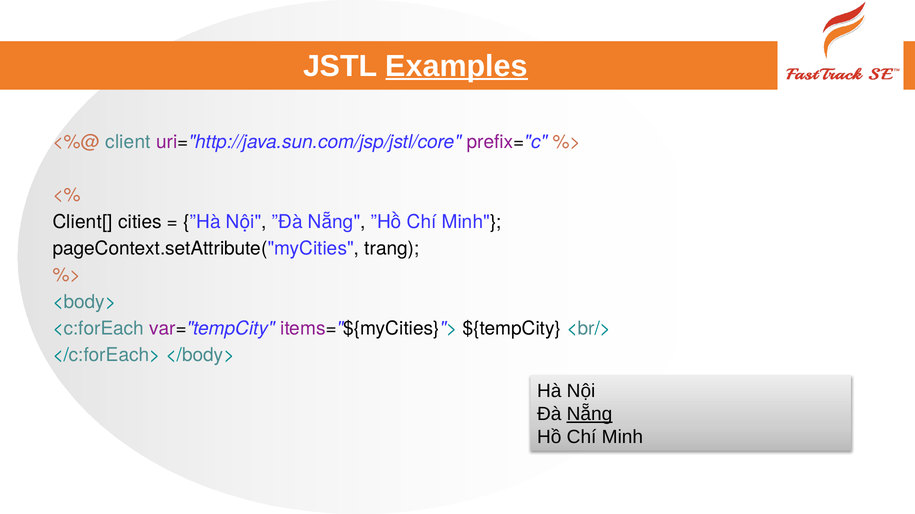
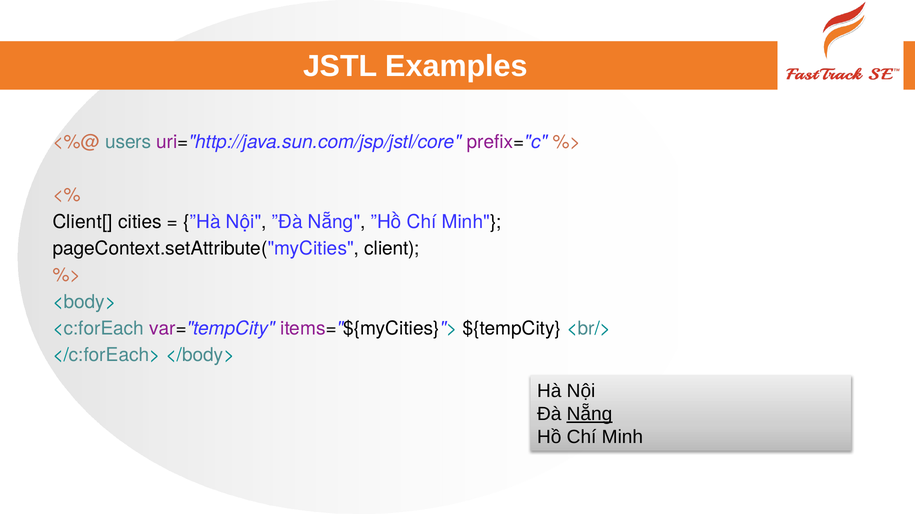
Examples underline: present -> none
client: client -> users
trang: trang -> client
